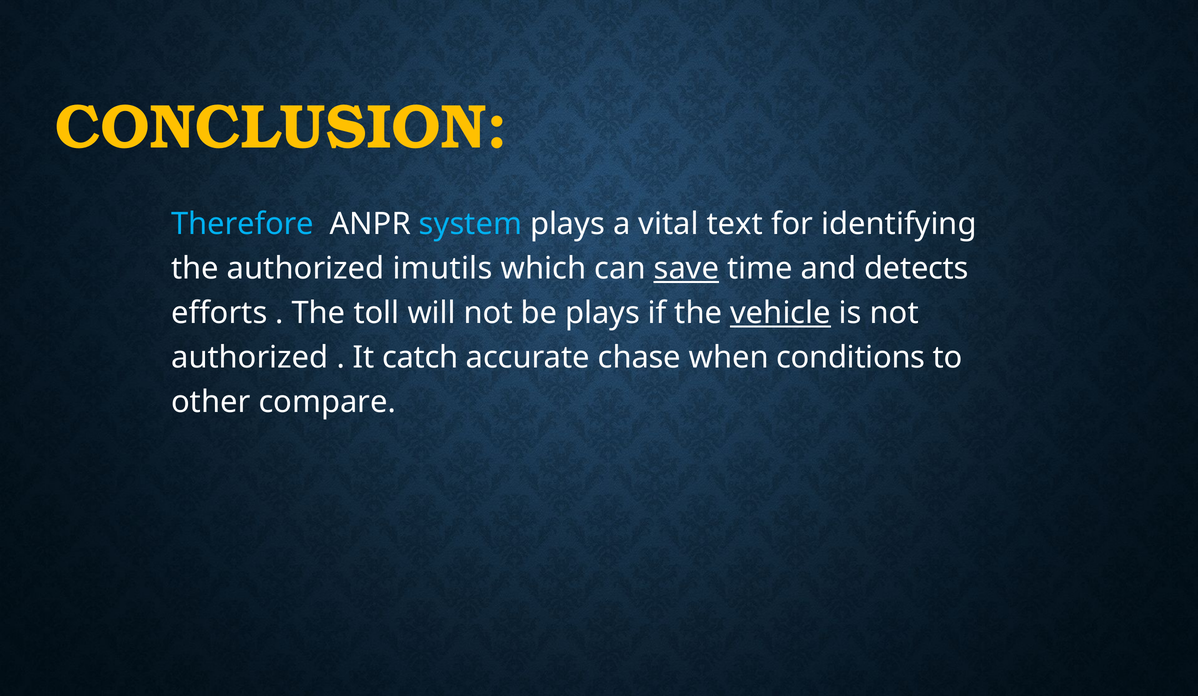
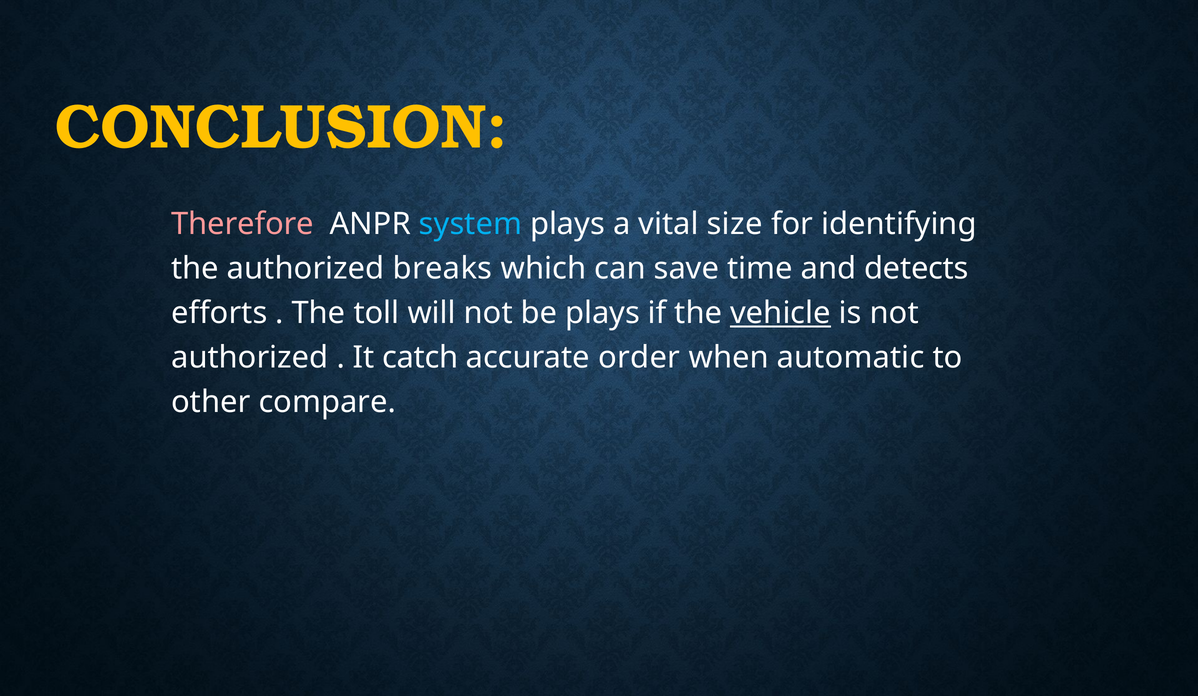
Therefore colour: light blue -> pink
text: text -> size
imutils: imutils -> breaks
save underline: present -> none
chase: chase -> order
conditions: conditions -> automatic
